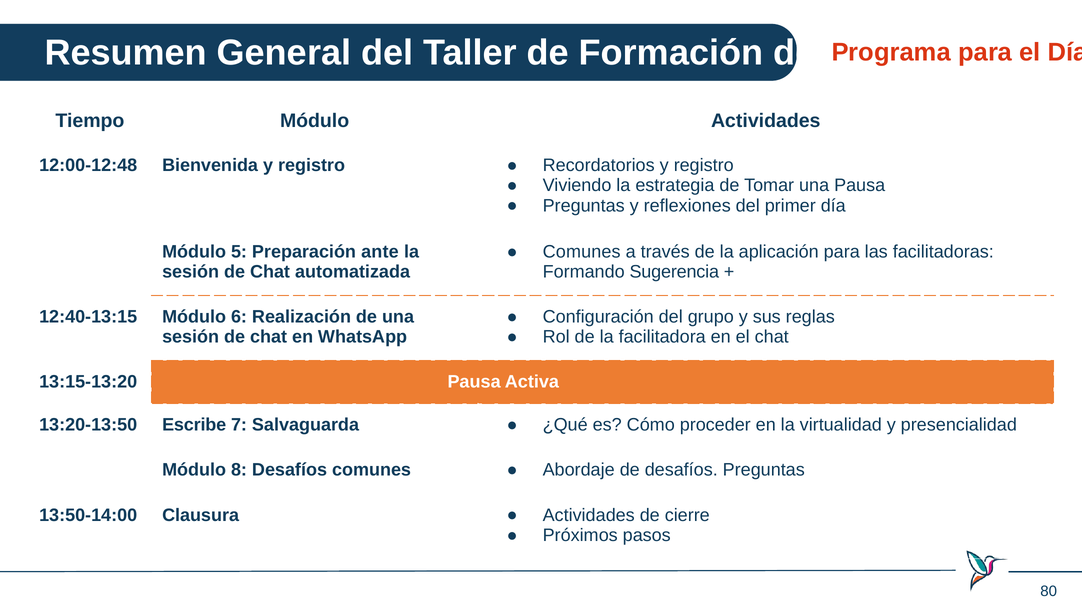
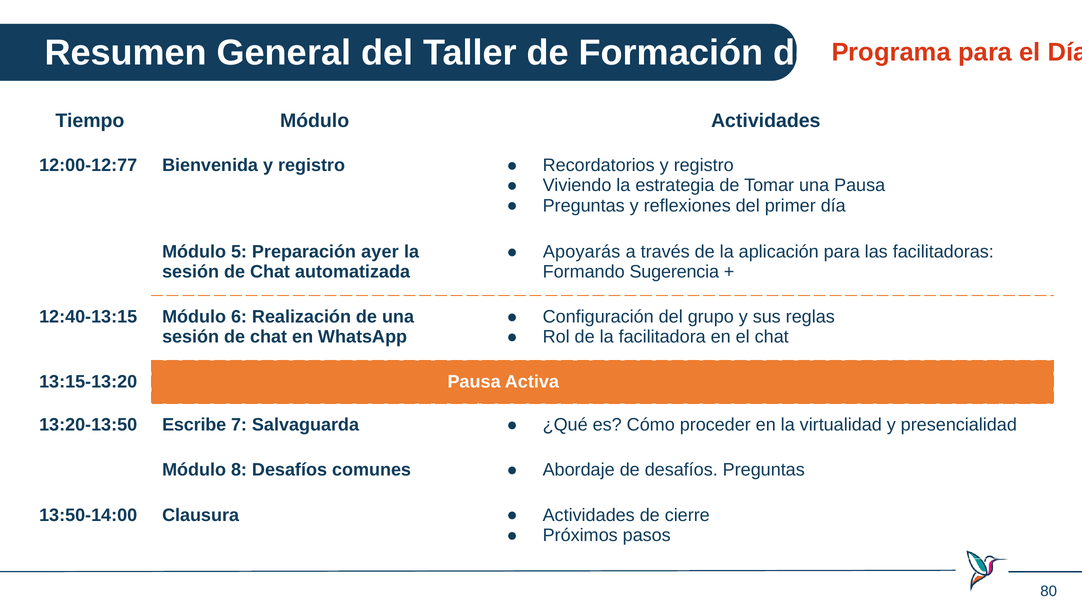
12:00-12:48: 12:00-12:48 -> 12:00-12:77
Comunes at (582, 252): Comunes -> Apoyarás
ante: ante -> ayer
